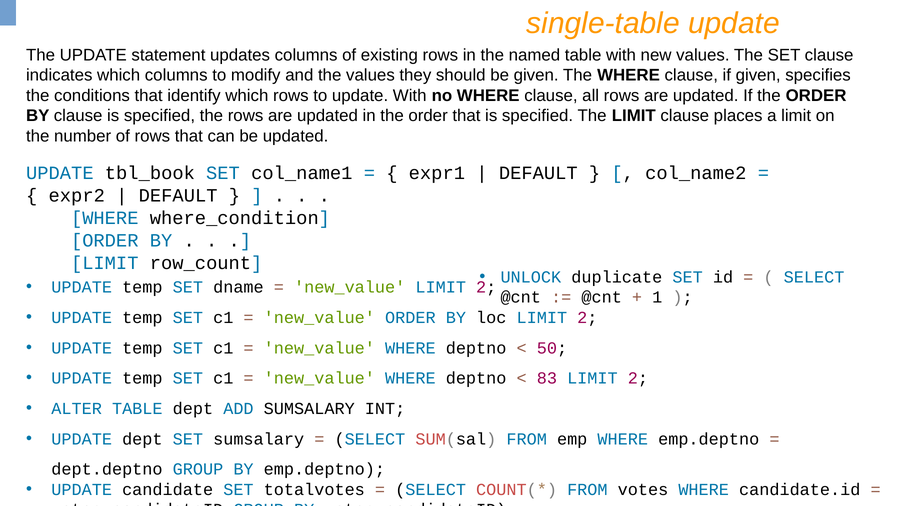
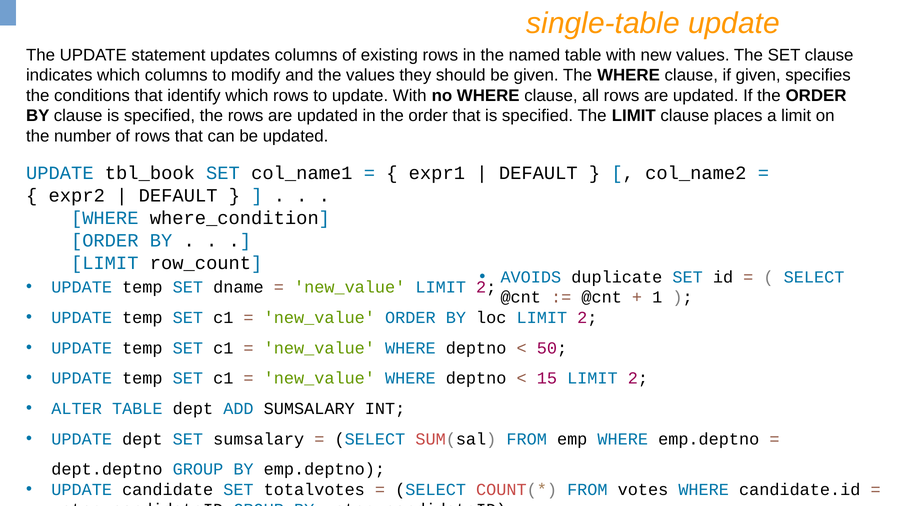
UNLOCK: UNLOCK -> AVOIDS
83: 83 -> 15
